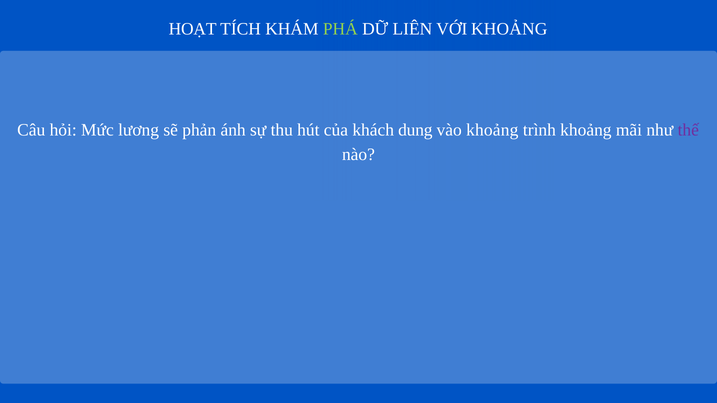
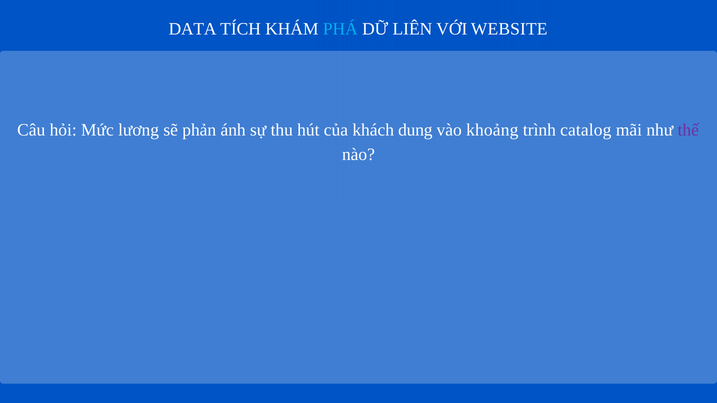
HOẠT: HOẠT -> DATA
PHÁ colour: light green -> light blue
VỚI KHOẢNG: KHOẢNG -> WEBSITE
trình khoảng: khoảng -> catalog
